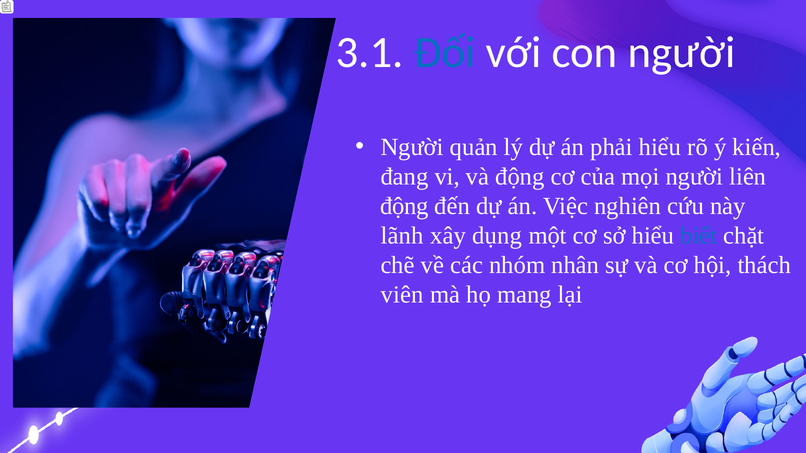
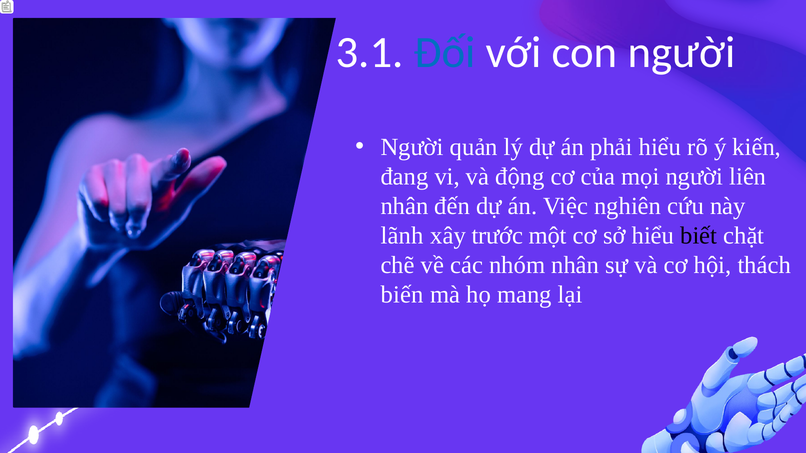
động at (405, 206): động -> nhân
dụng: dụng -> trước
biết colour: blue -> black
viên: viên -> biến
